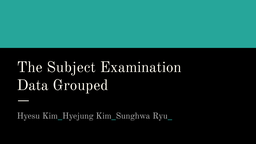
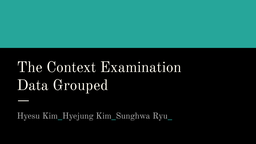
Subject: Subject -> Context
